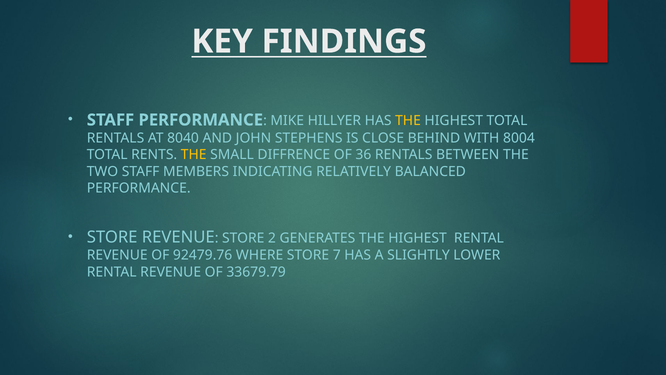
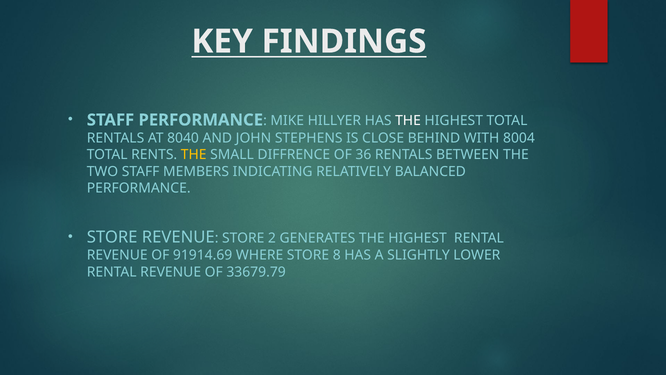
THE at (408, 121) colour: yellow -> white
92479.76: 92479.76 -> 91914.69
7: 7 -> 8
